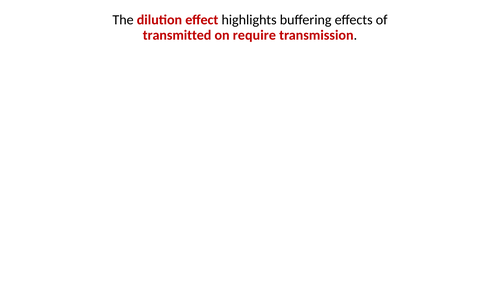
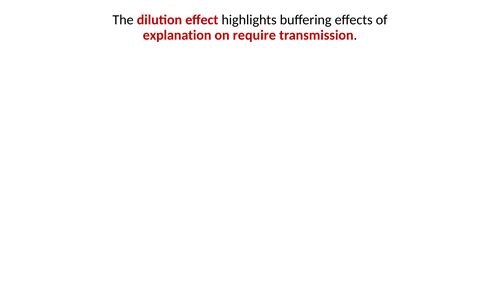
transmitted: transmitted -> explanation
